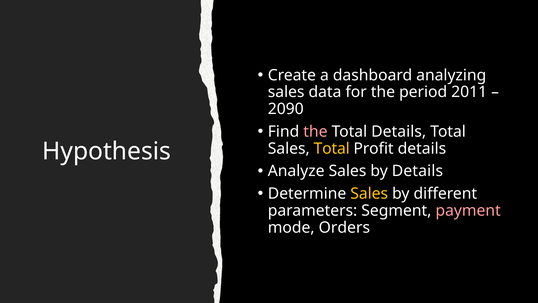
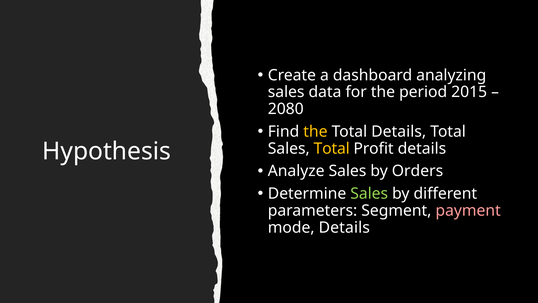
2011: 2011 -> 2015
2090: 2090 -> 2080
the at (315, 131) colour: pink -> yellow
by Details: Details -> Orders
Sales at (369, 193) colour: yellow -> light green
mode Orders: Orders -> Details
